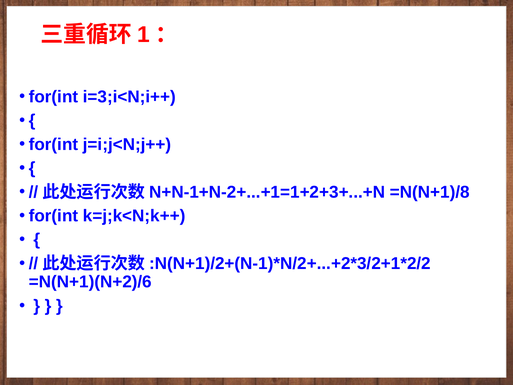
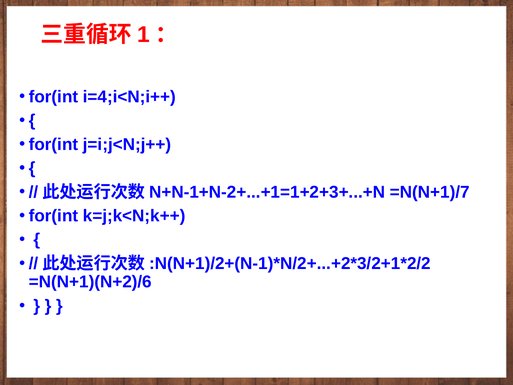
i=3;i<N;i++: i=3;i<N;i++ -> i=4;i<N;i++
=N(N+1)/8: =N(N+1)/8 -> =N(N+1)/7
